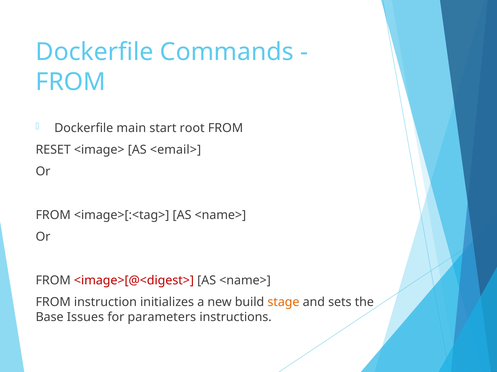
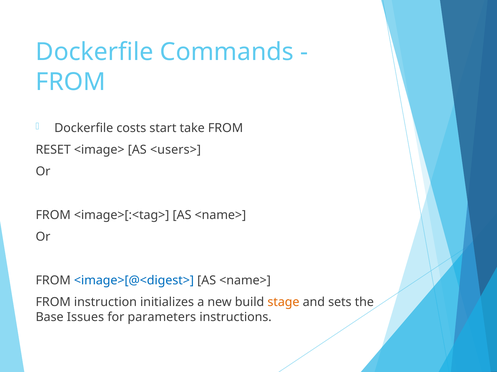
main: main -> costs
root: root -> take
<email>: <email> -> <users>
<image>[@<digest> colour: red -> blue
